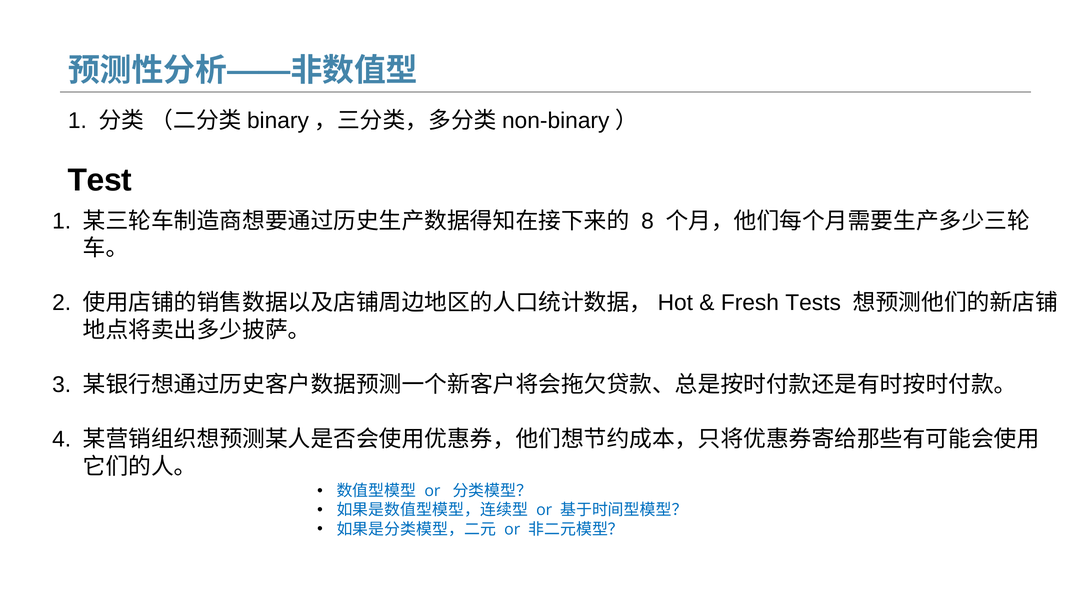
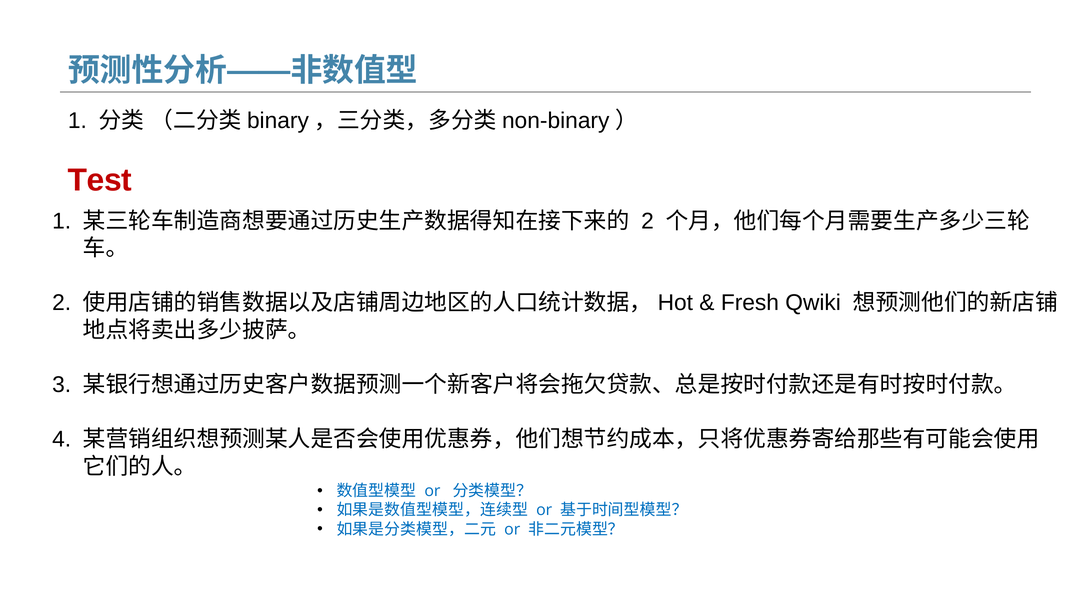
Test colour: black -> red
8 at (647, 221): 8 -> 2
Tests: Tests -> Qwiki
